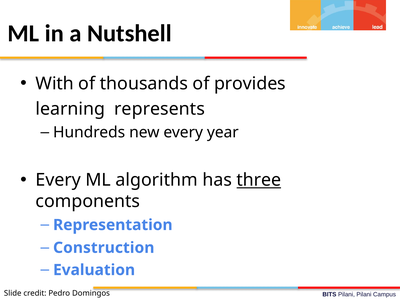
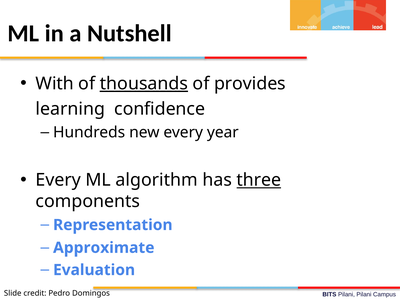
thousands underline: none -> present
represents: represents -> confidence
Construction: Construction -> Approximate
